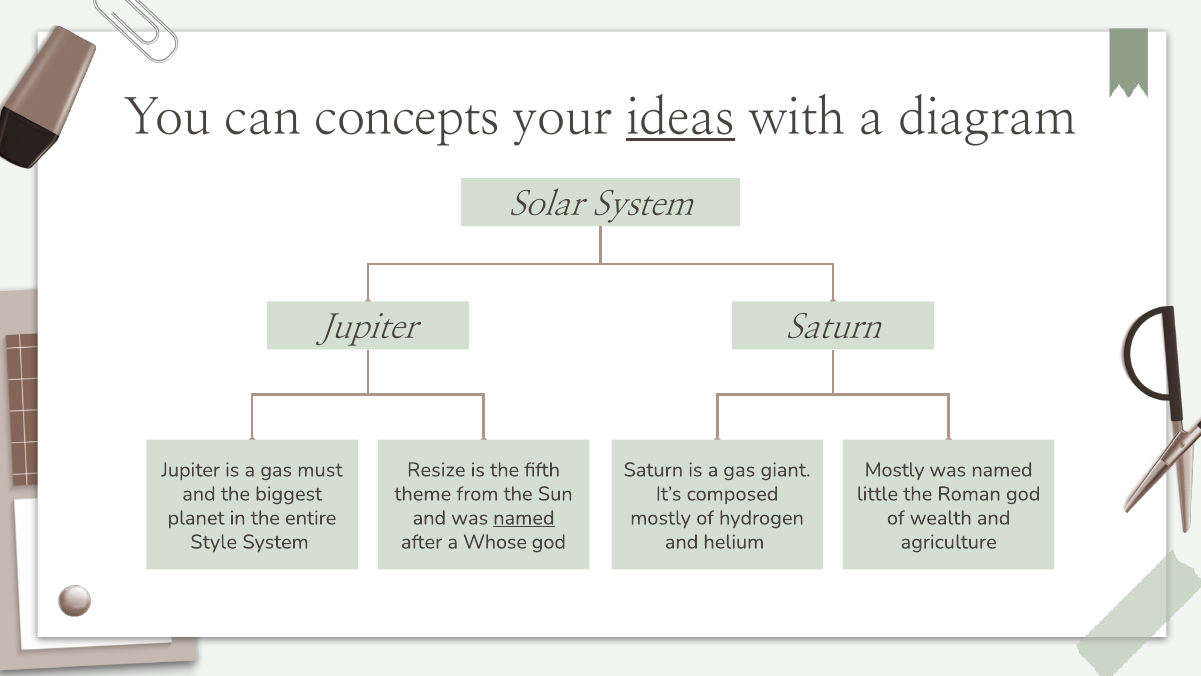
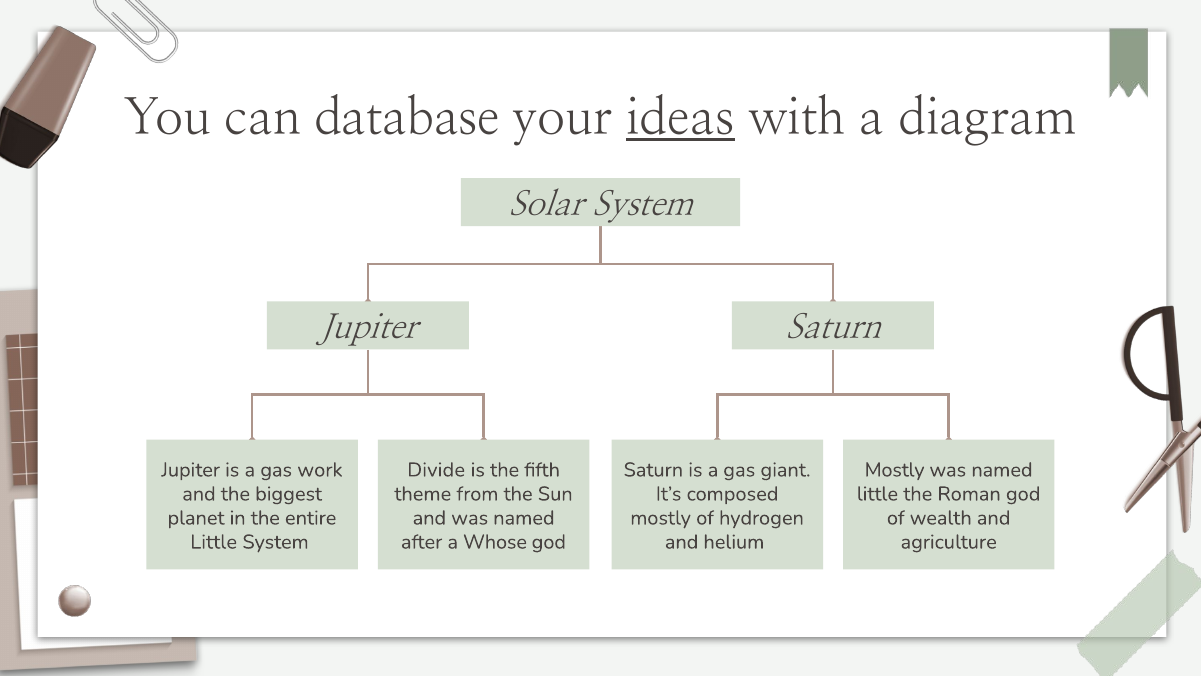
concepts: concepts -> database
must: must -> work
Resize: Resize -> Divide
named at (524, 518) underline: present -> none
Style at (214, 542): Style -> Little
